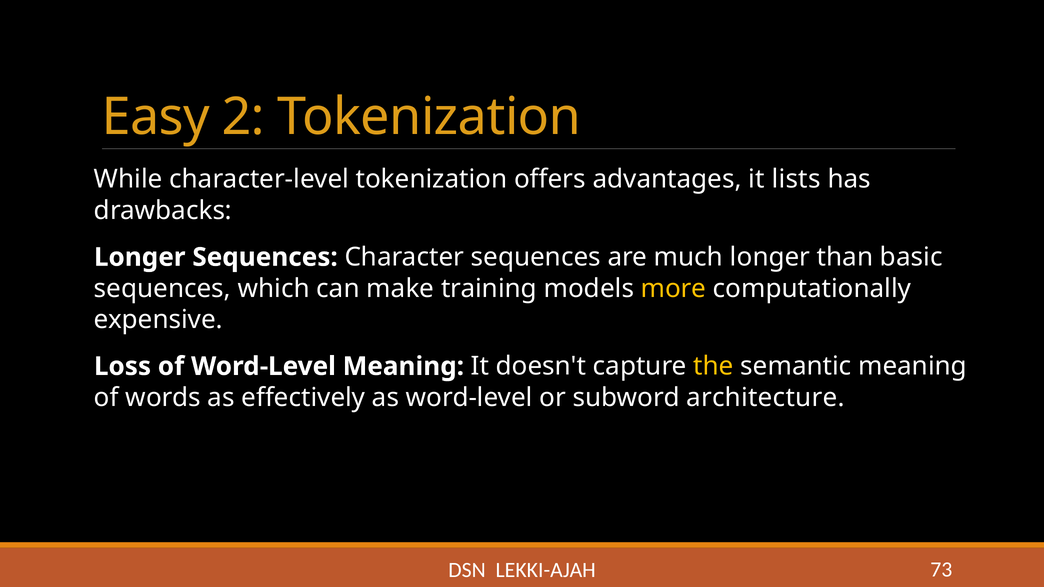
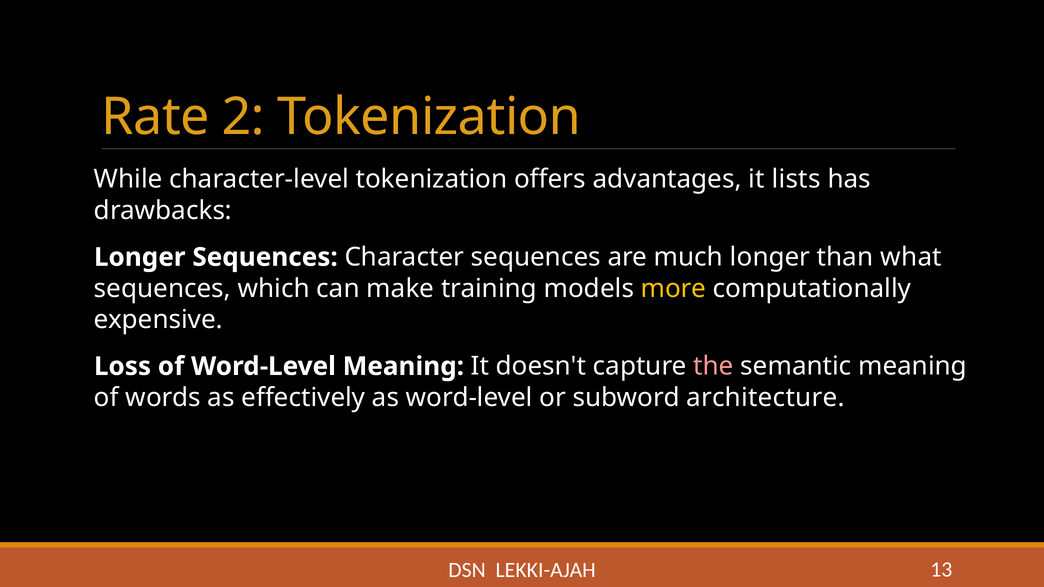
Easy: Easy -> Rate
basic: basic -> what
the colour: yellow -> pink
73: 73 -> 13
